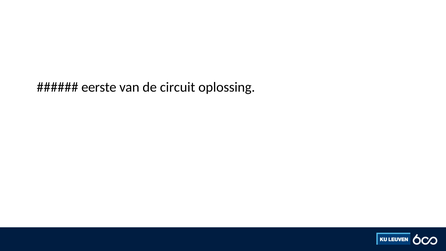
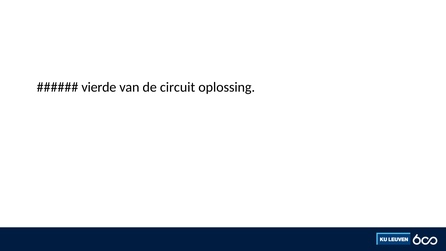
eerste: eerste -> vierde
